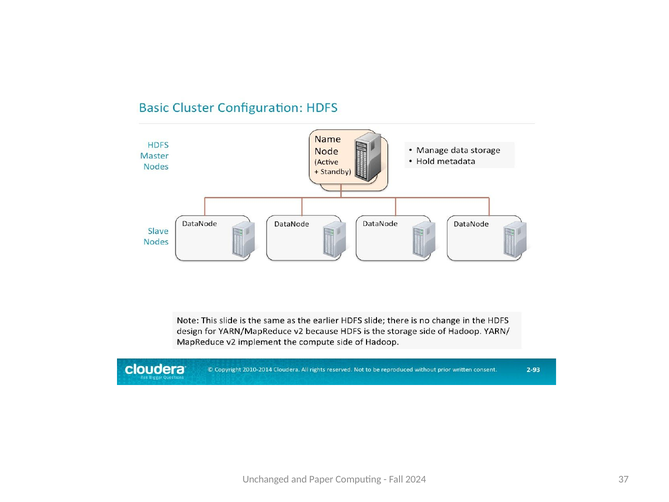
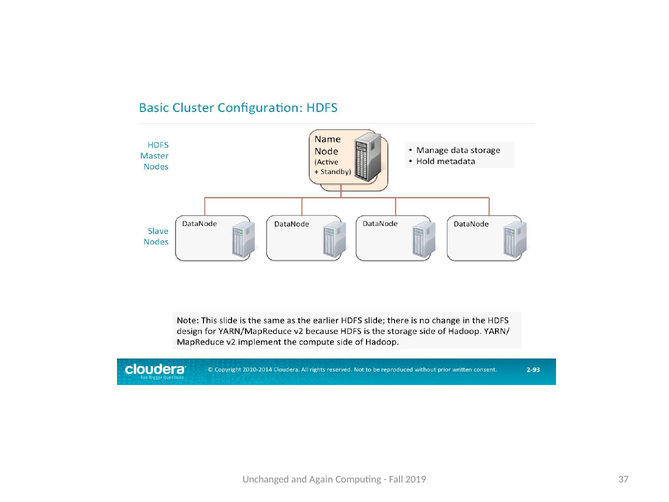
Paper: Paper -> Again
2024: 2024 -> 2019
